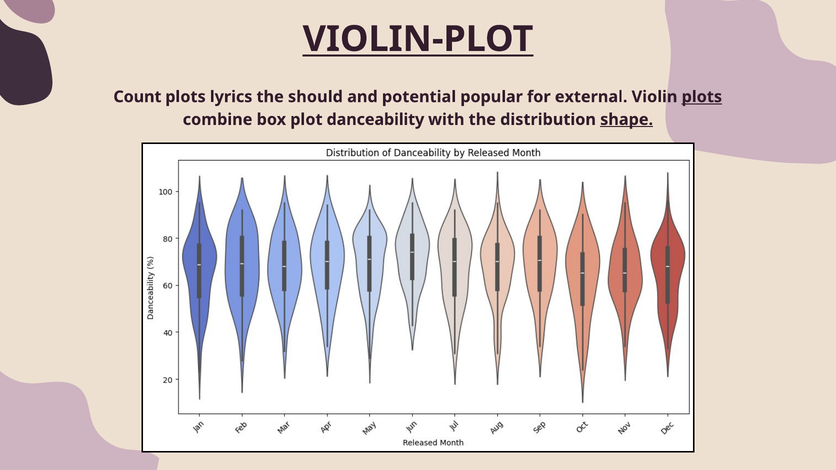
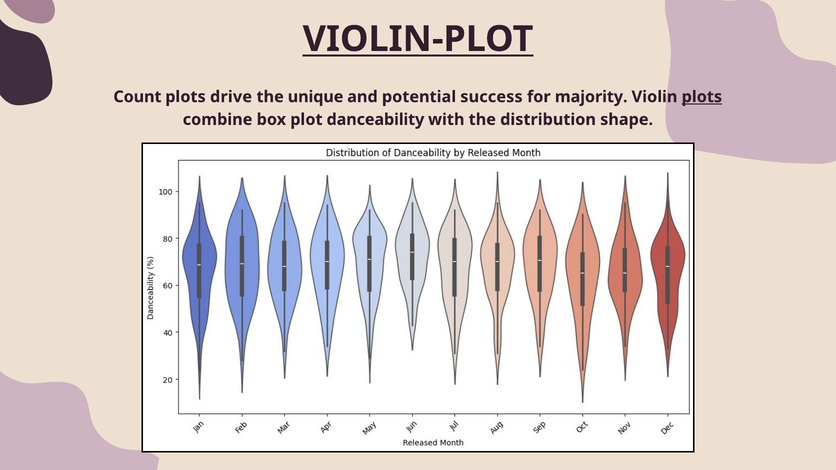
lyrics: lyrics -> drive
should: should -> unique
popular: popular -> success
external: external -> majority
shape underline: present -> none
